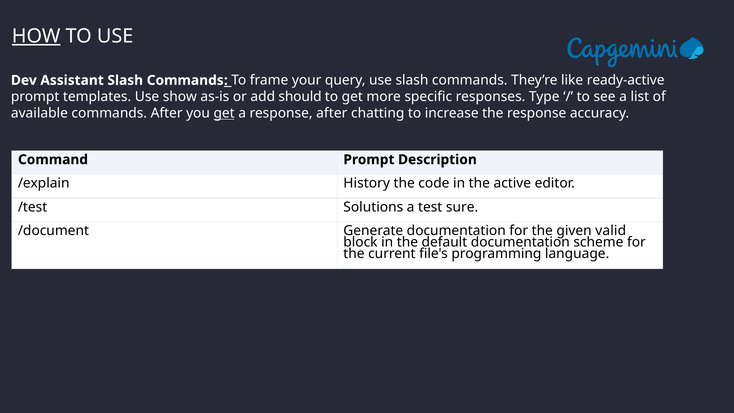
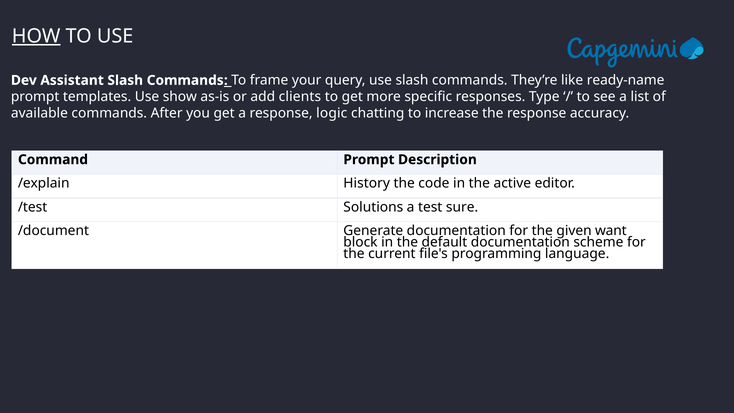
ready-active: ready-active -> ready-name
should: should -> clients
get at (224, 113) underline: present -> none
response after: after -> logic
valid: valid -> want
